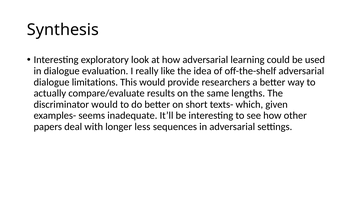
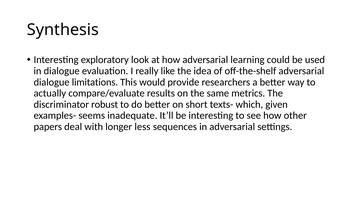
lengths: lengths -> metrics
discriminator would: would -> robust
